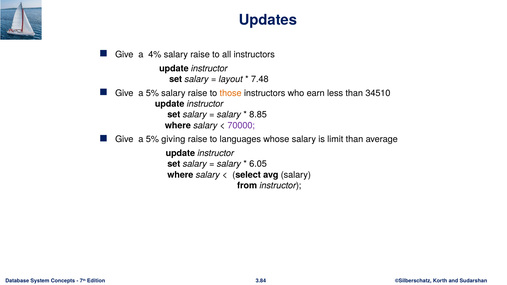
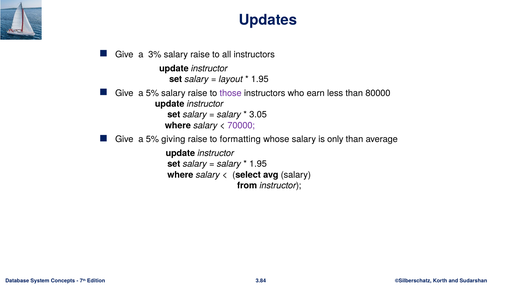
4%: 4% -> 3%
7.48 at (260, 79): 7.48 -> 1.95
those colour: orange -> purple
34510: 34510 -> 80000
8.85: 8.85 -> 3.05
languages: languages -> formatting
limit: limit -> only
6.05 at (258, 164): 6.05 -> 1.95
